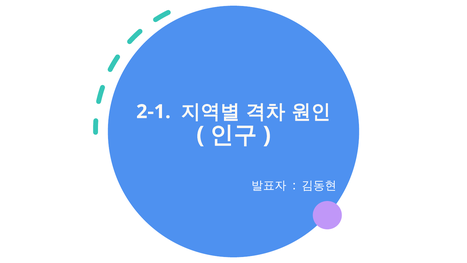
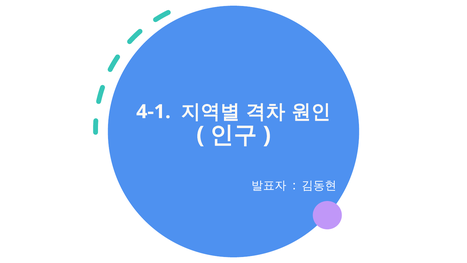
2-1: 2-1 -> 4-1
